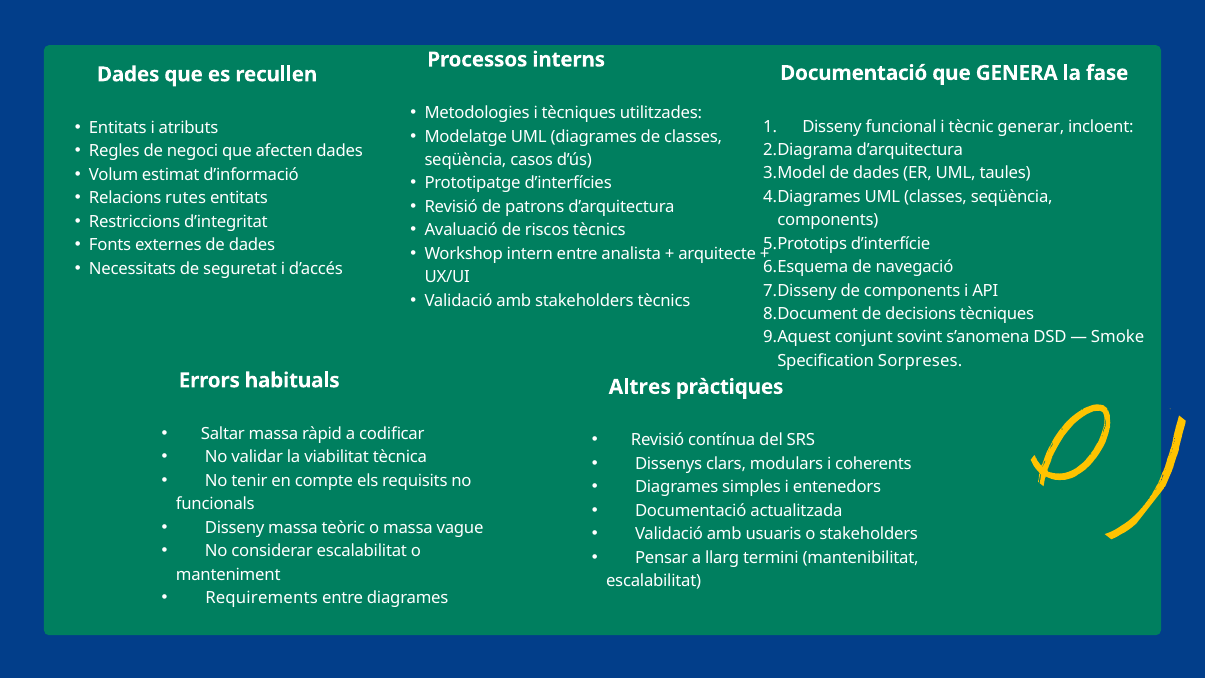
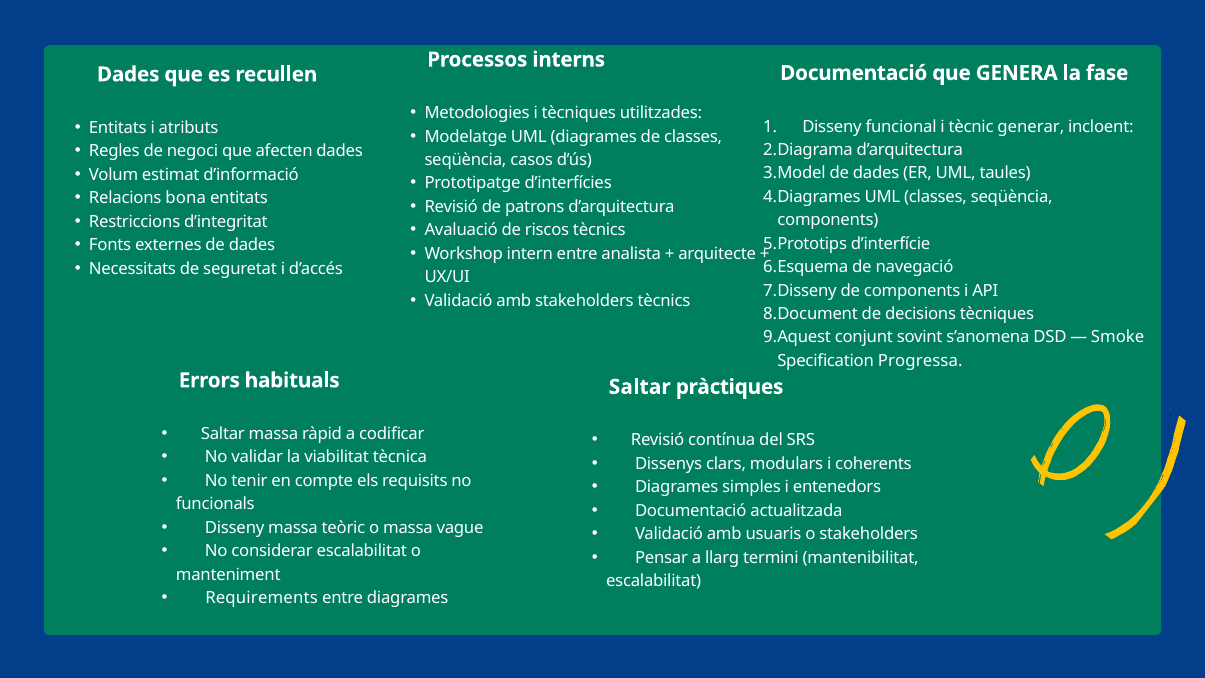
rutes: rutes -> bona
Sorpreses: Sorpreses -> Progressa
Altres at (640, 387): Altres -> Saltar
